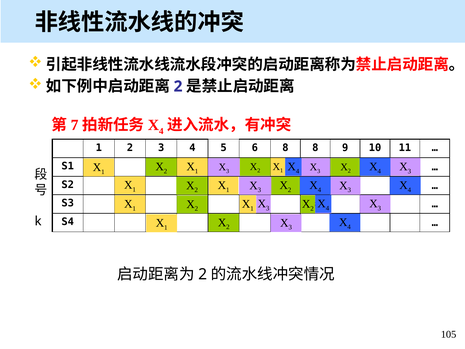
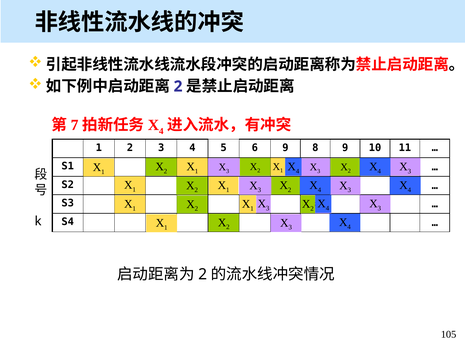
6 8: 8 -> 9
